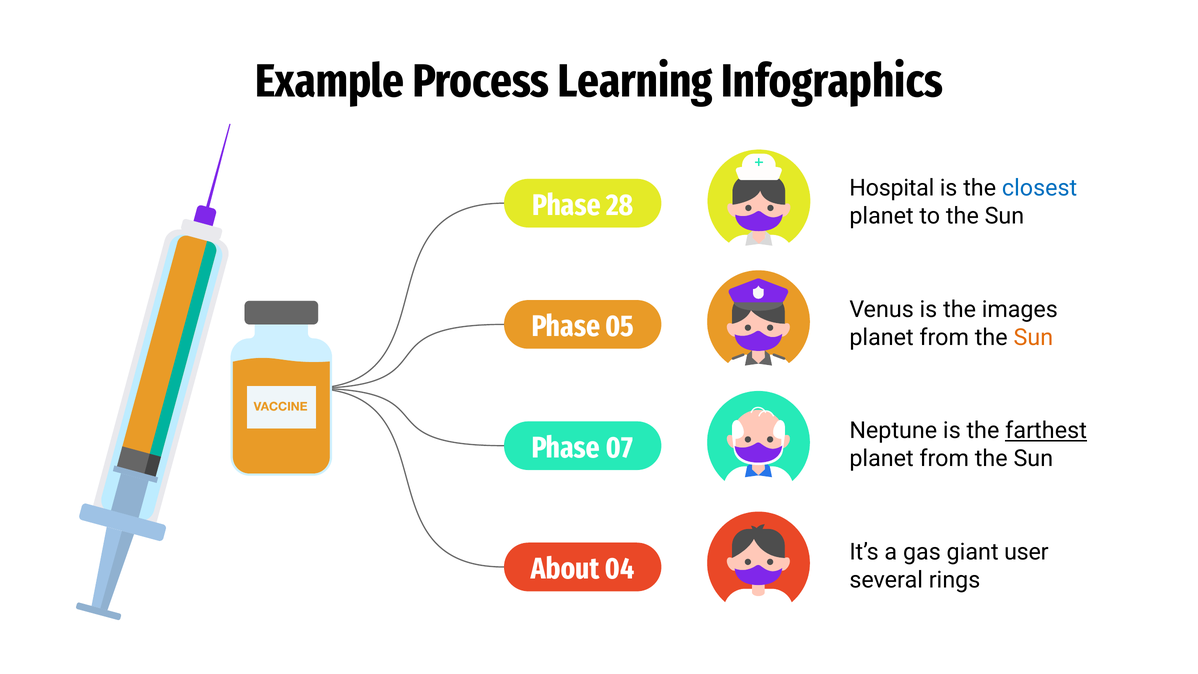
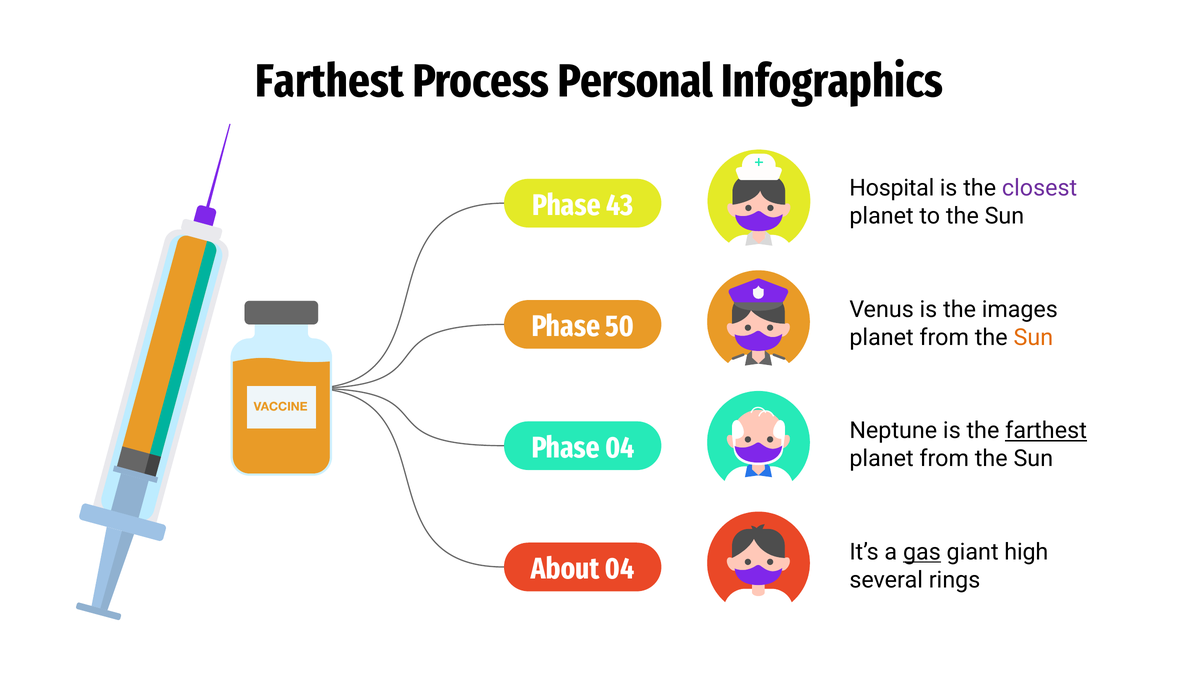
Example at (330, 81): Example -> Farthest
Learning: Learning -> Personal
closest colour: blue -> purple
28: 28 -> 43
05: 05 -> 50
Phase 07: 07 -> 04
gas underline: none -> present
user: user -> high
